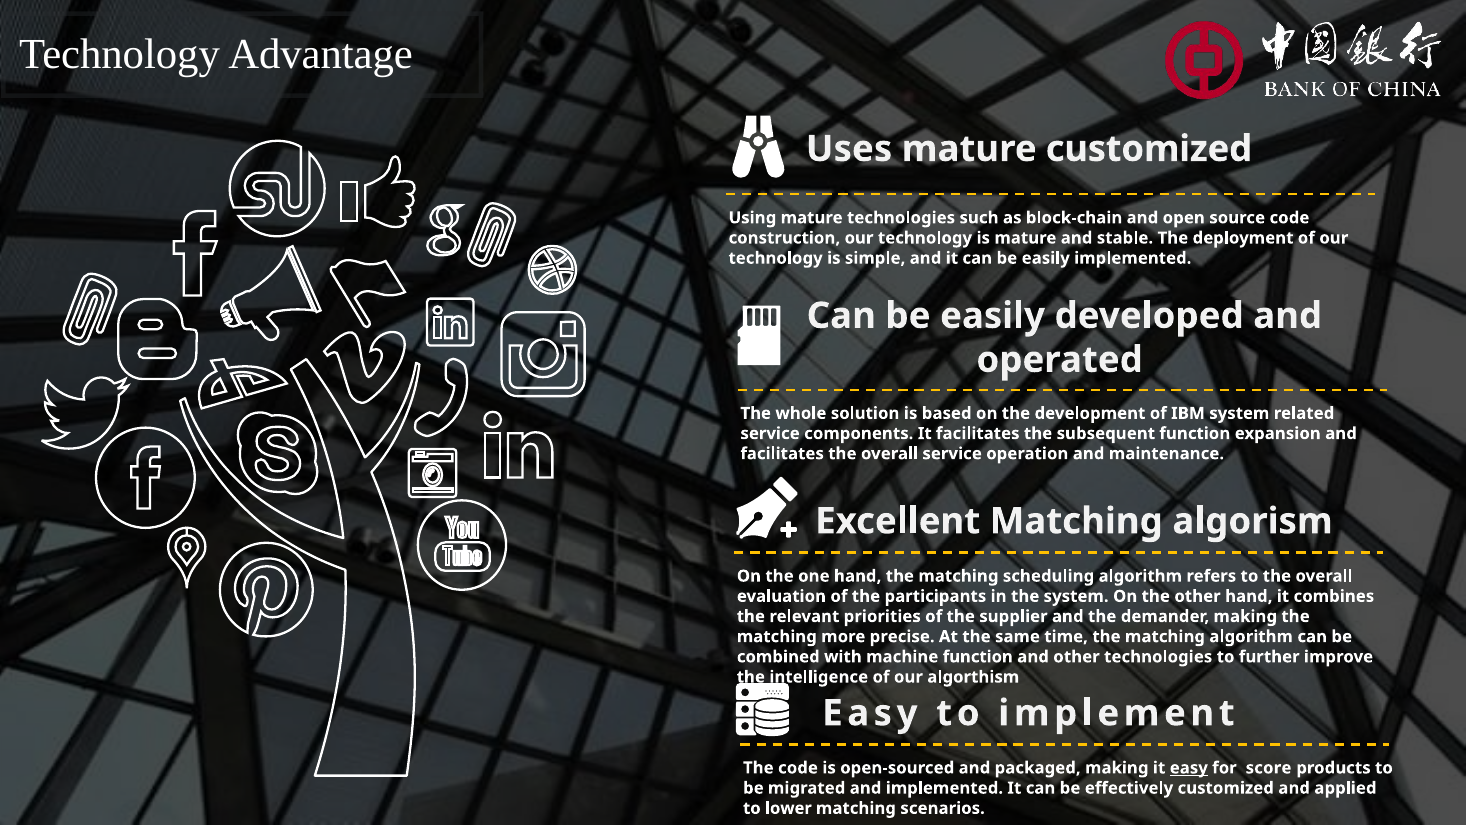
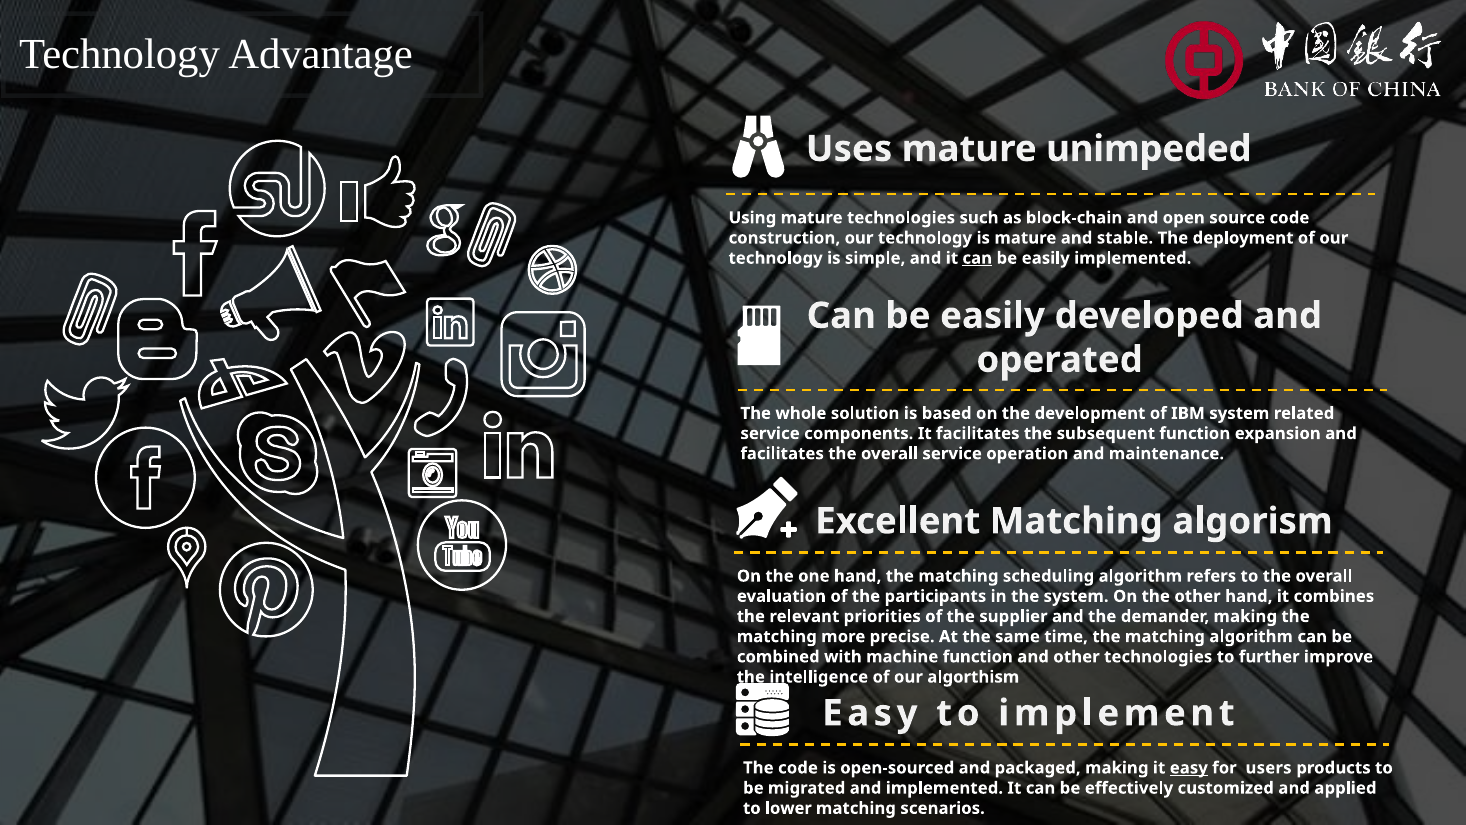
mature customized: customized -> unimpeded
can at (977, 258) underline: none -> present
score: score -> users
